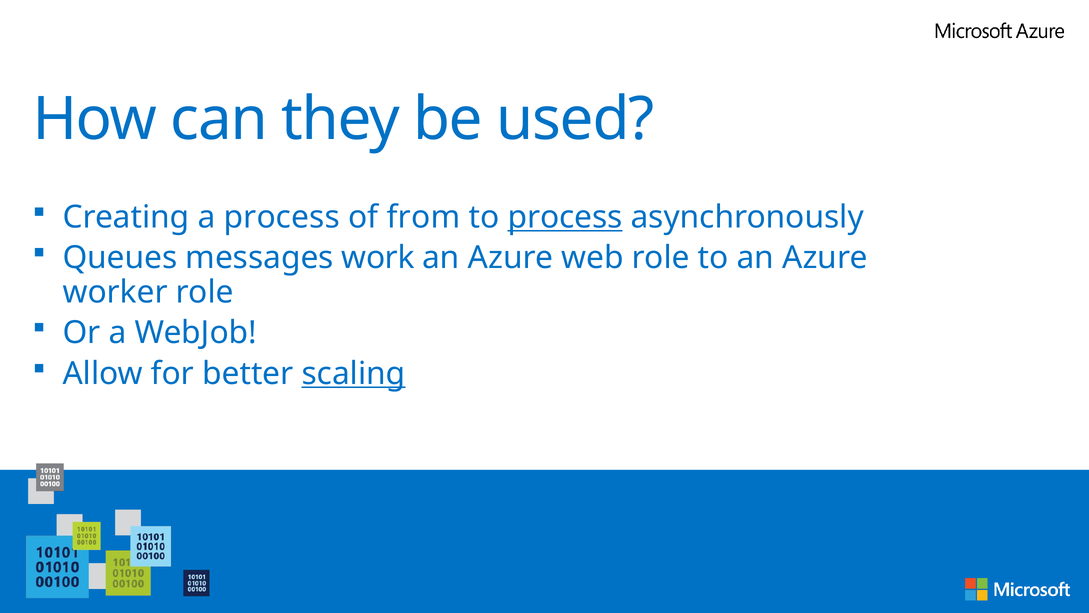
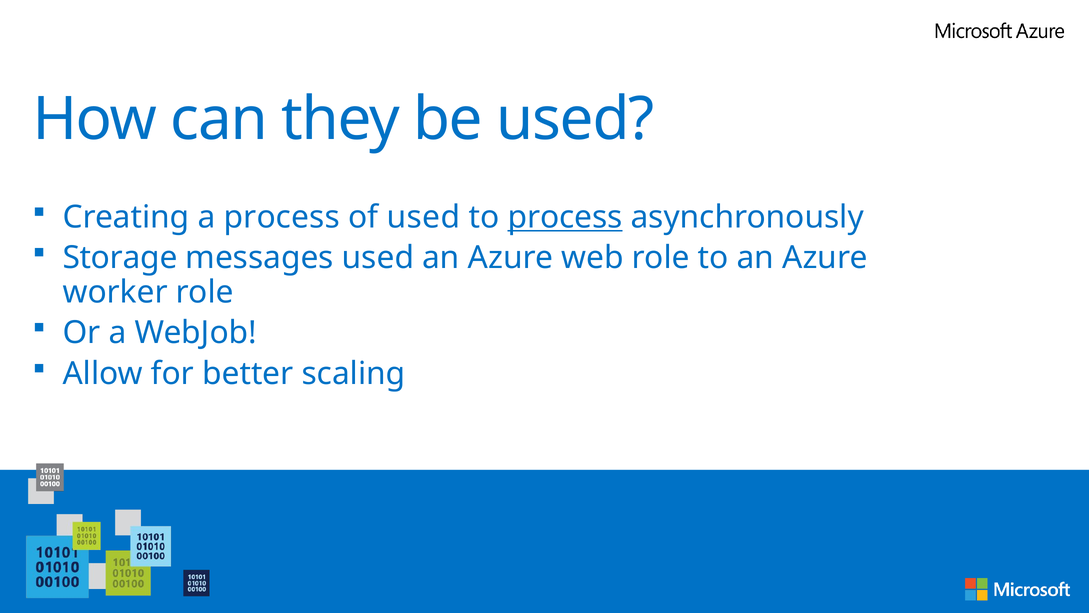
of from: from -> used
Queues: Queues -> Storage
messages work: work -> used
scaling underline: present -> none
